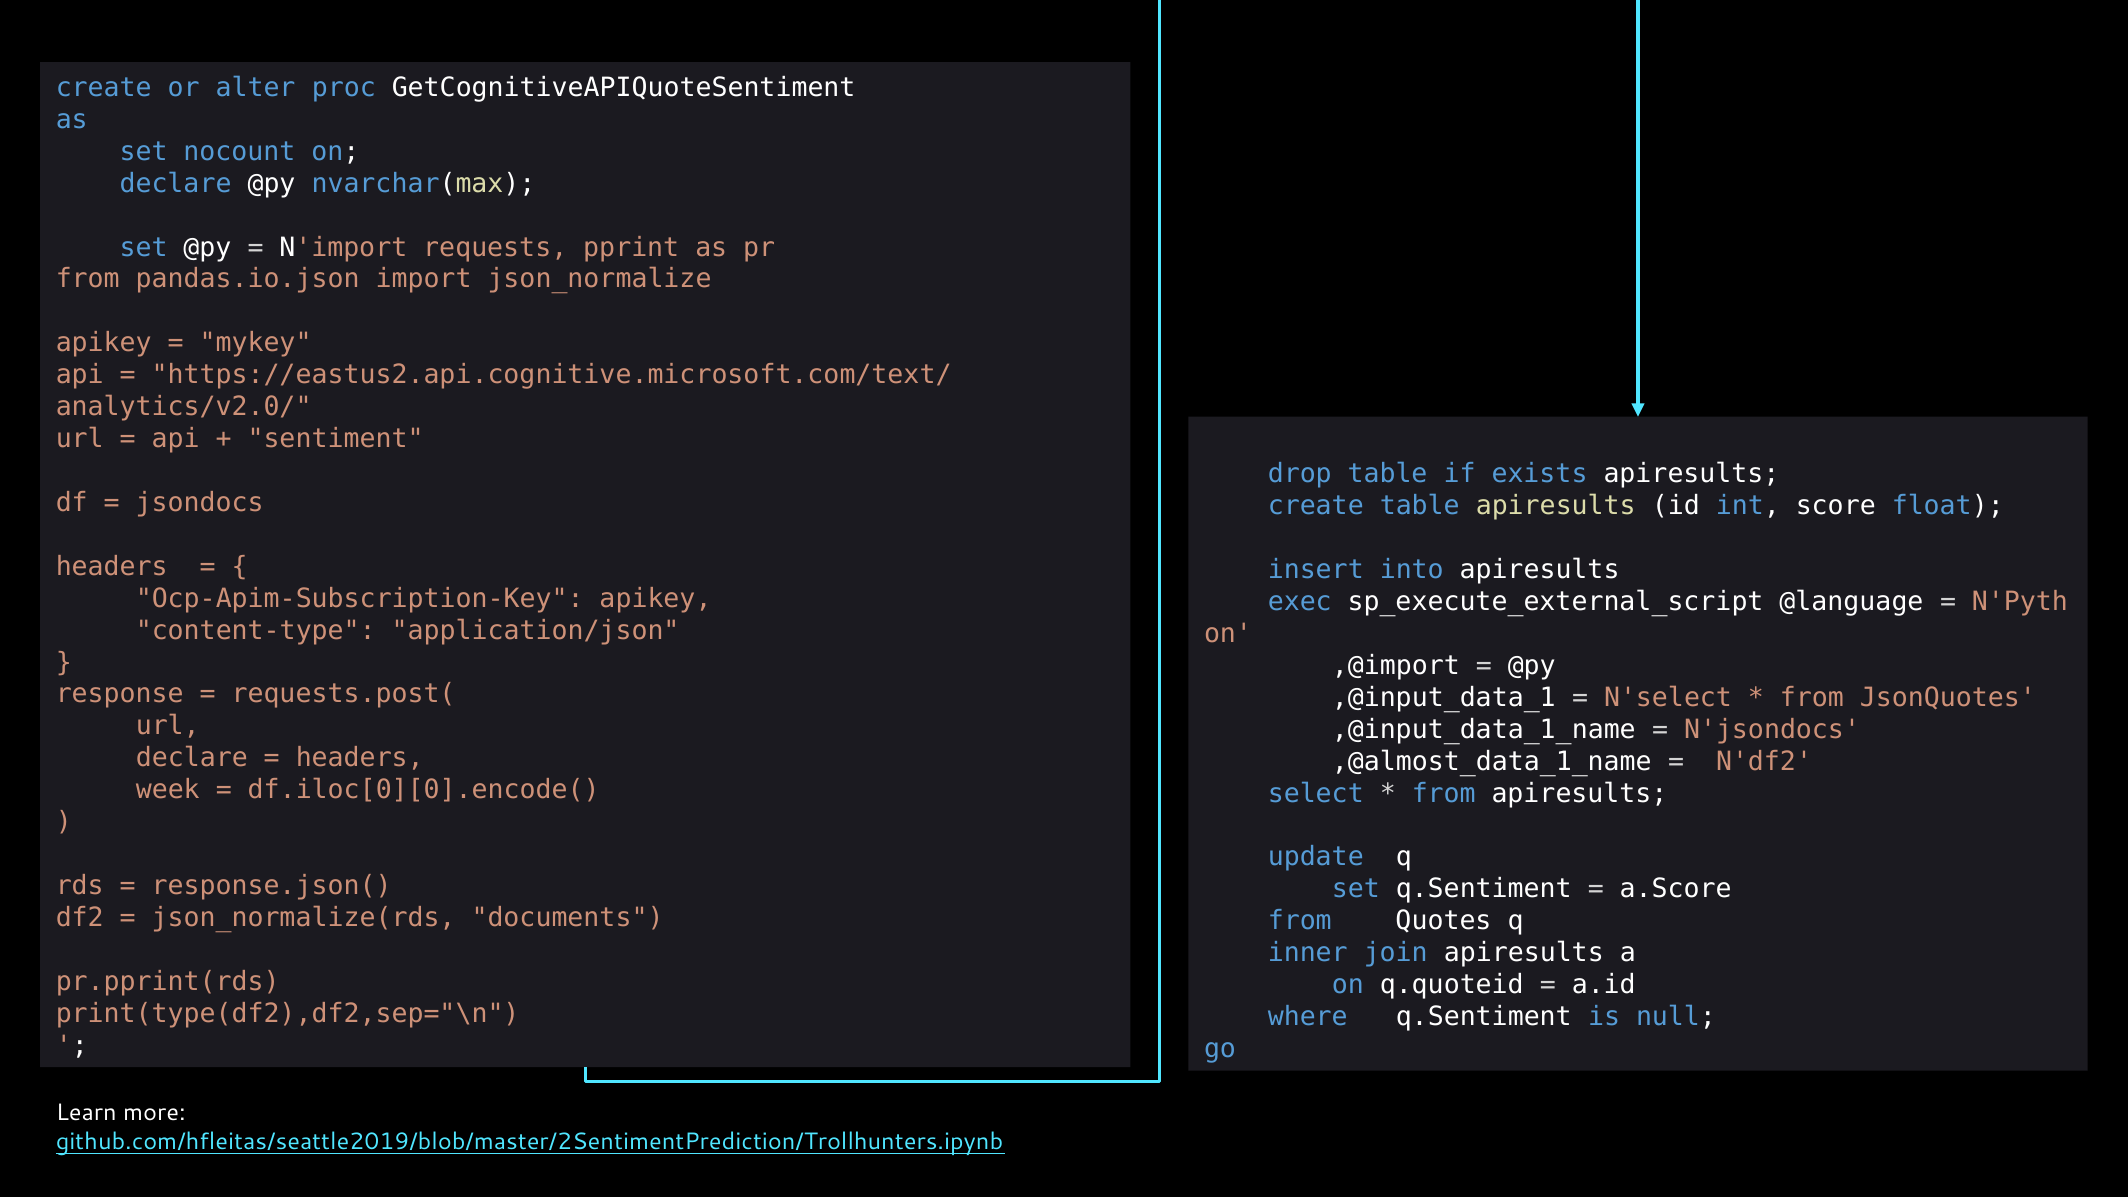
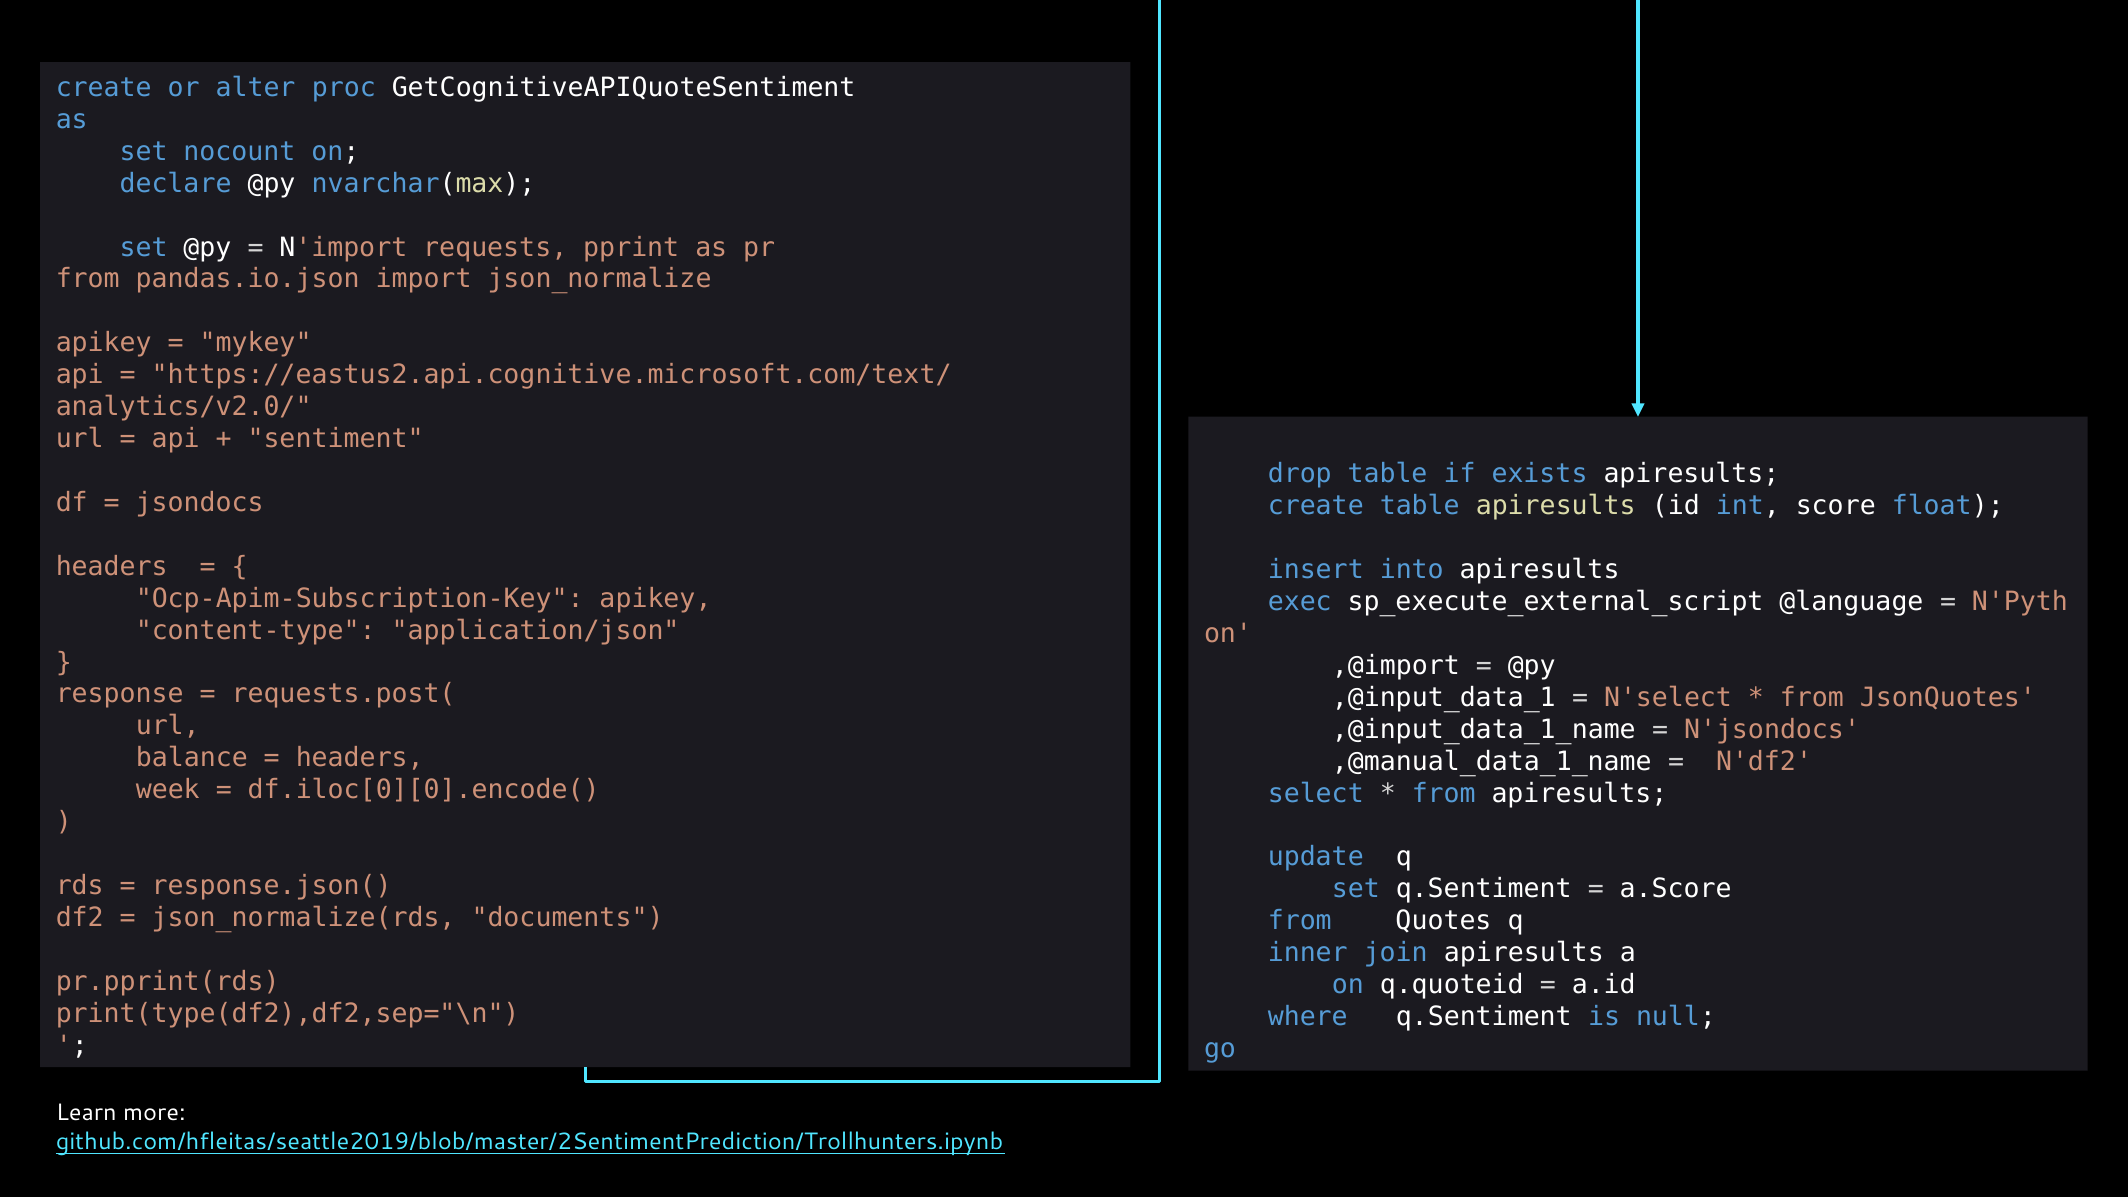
declare at (192, 758): declare -> balance
,@almost_data_1_name: ,@almost_data_1_name -> ,@manual_data_1_name
